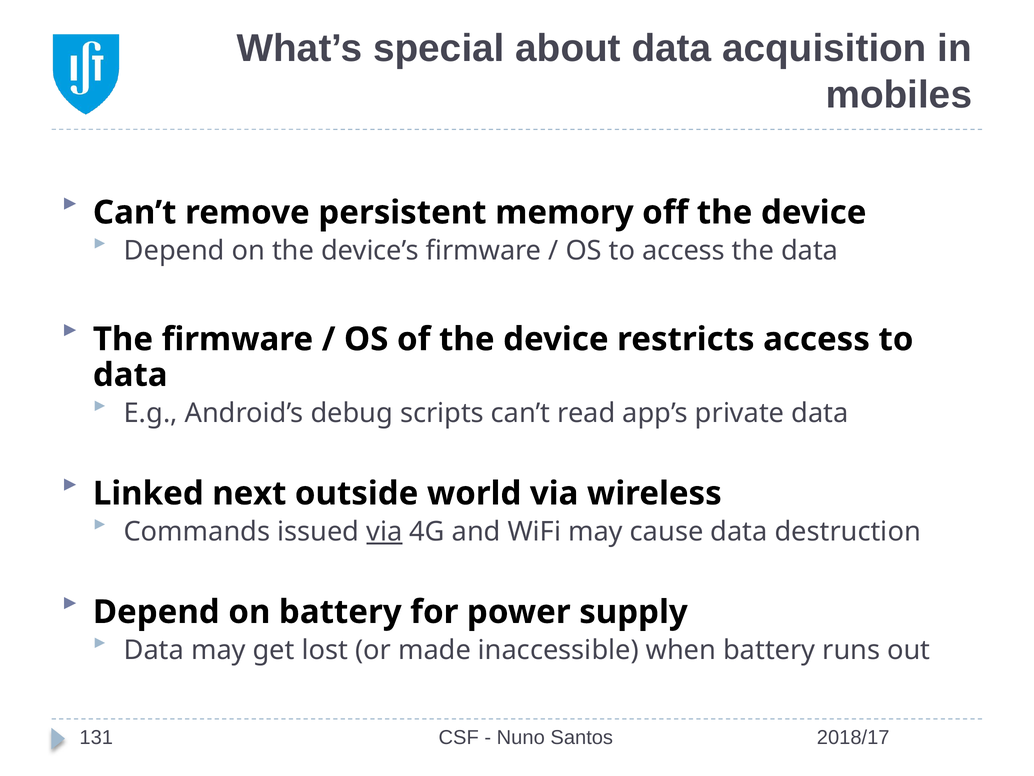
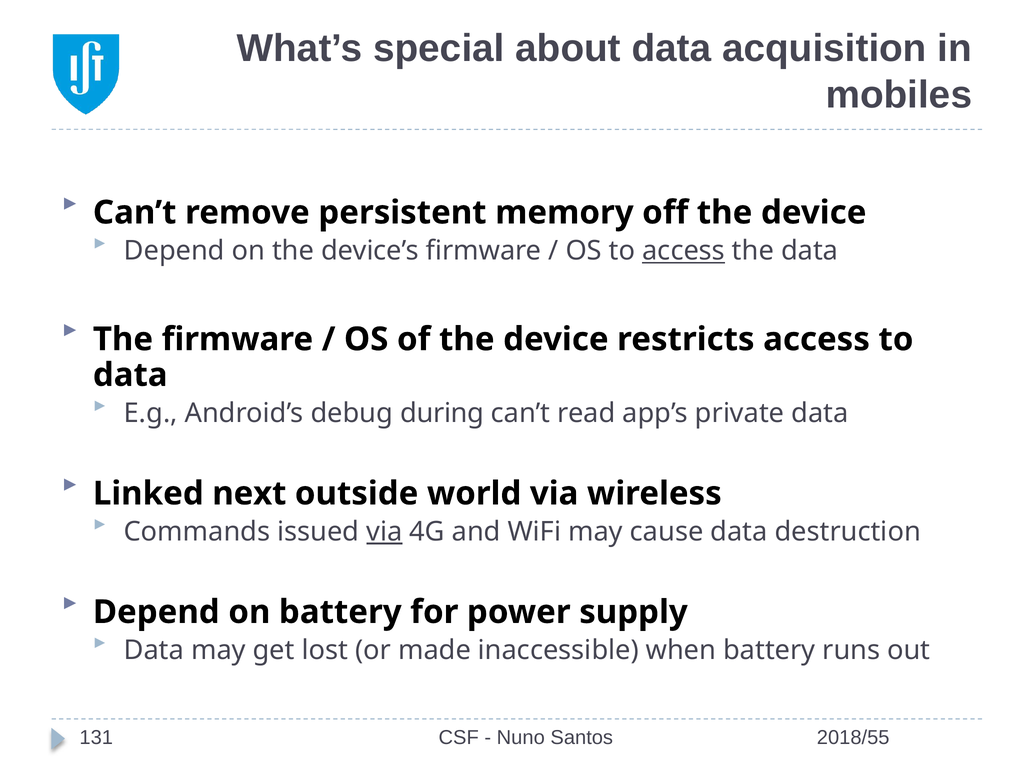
access at (684, 251) underline: none -> present
scripts: scripts -> during
2018/17: 2018/17 -> 2018/55
